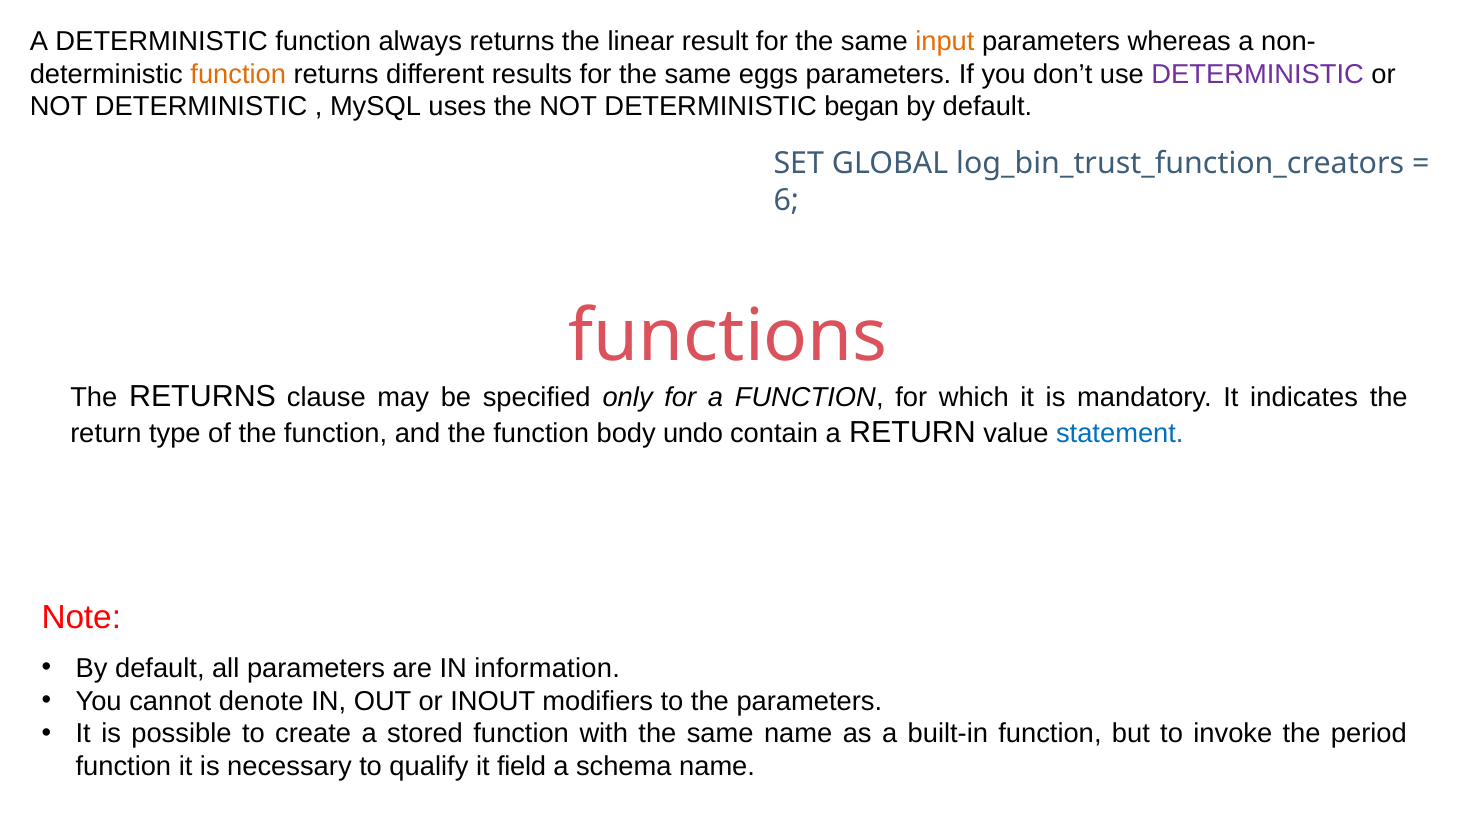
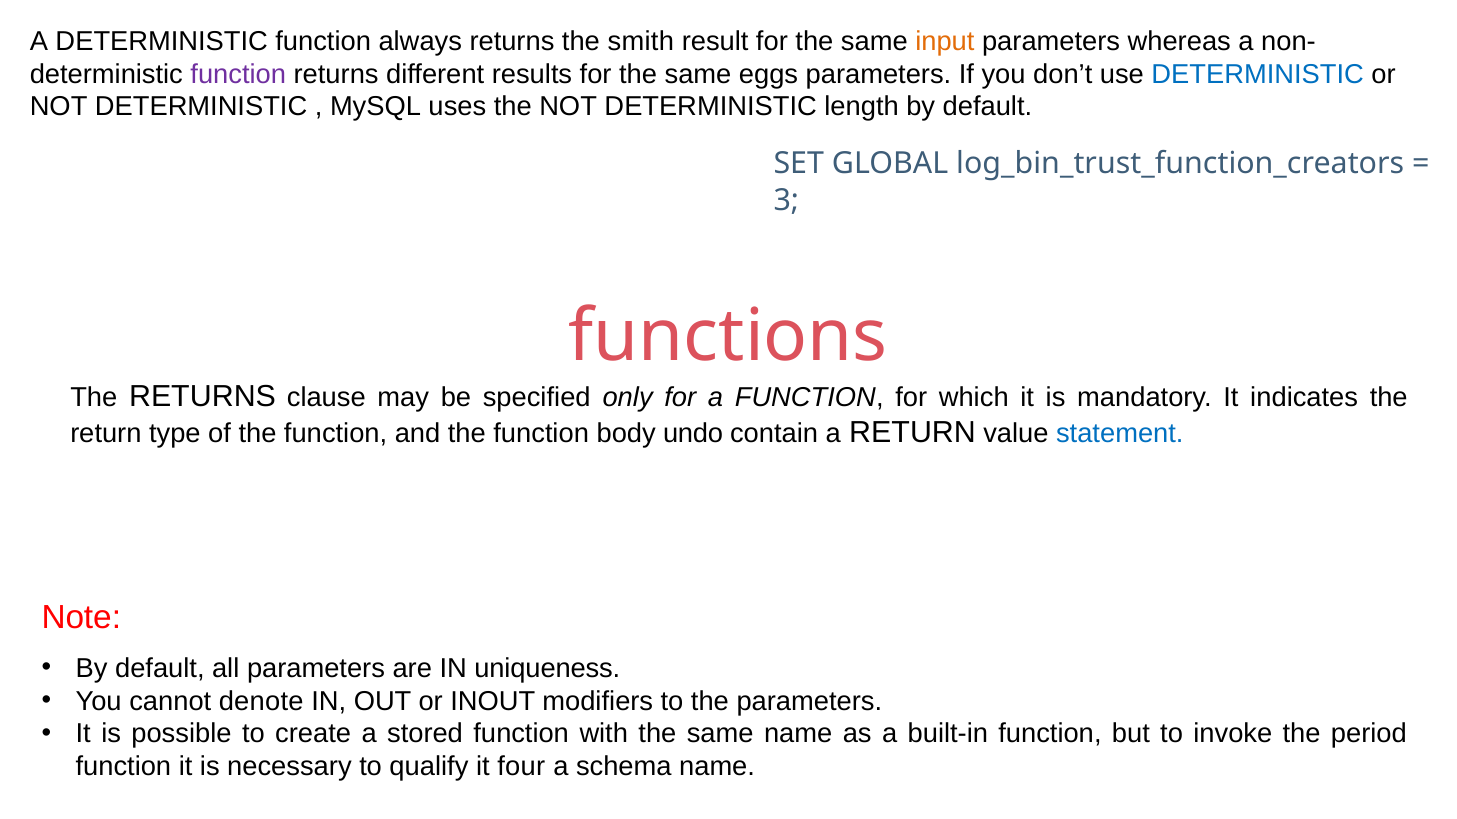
linear: linear -> smith
function at (238, 74) colour: orange -> purple
DETERMINISTIC at (1258, 74) colour: purple -> blue
began: began -> length
6: 6 -> 3
information: information -> uniqueness
field: field -> four
